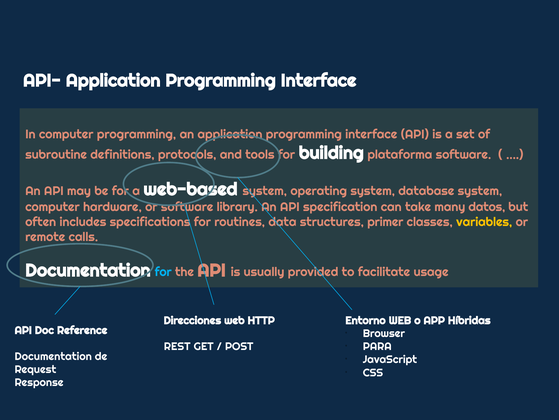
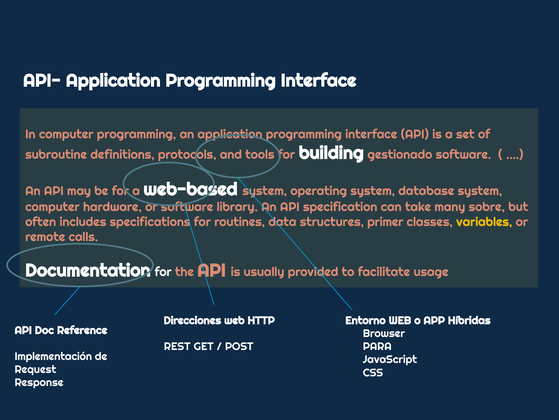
plataforma: plataforma -> gestionado
datos: datos -> sobre
for at (163, 272) colour: light blue -> white
Documentation at (53, 356): Documentation -> Implementación
